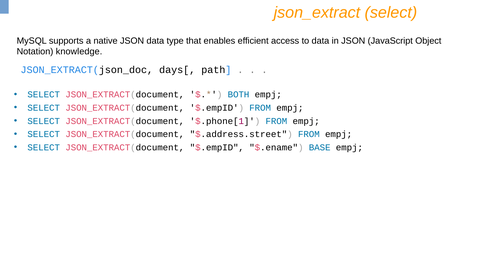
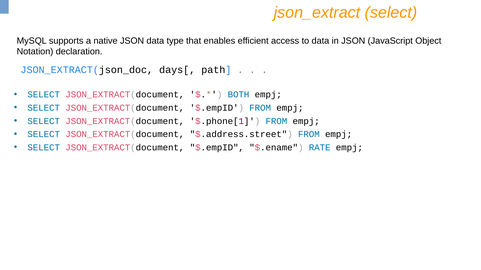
knowledge: knowledge -> declaration
BASE: BASE -> RATE
